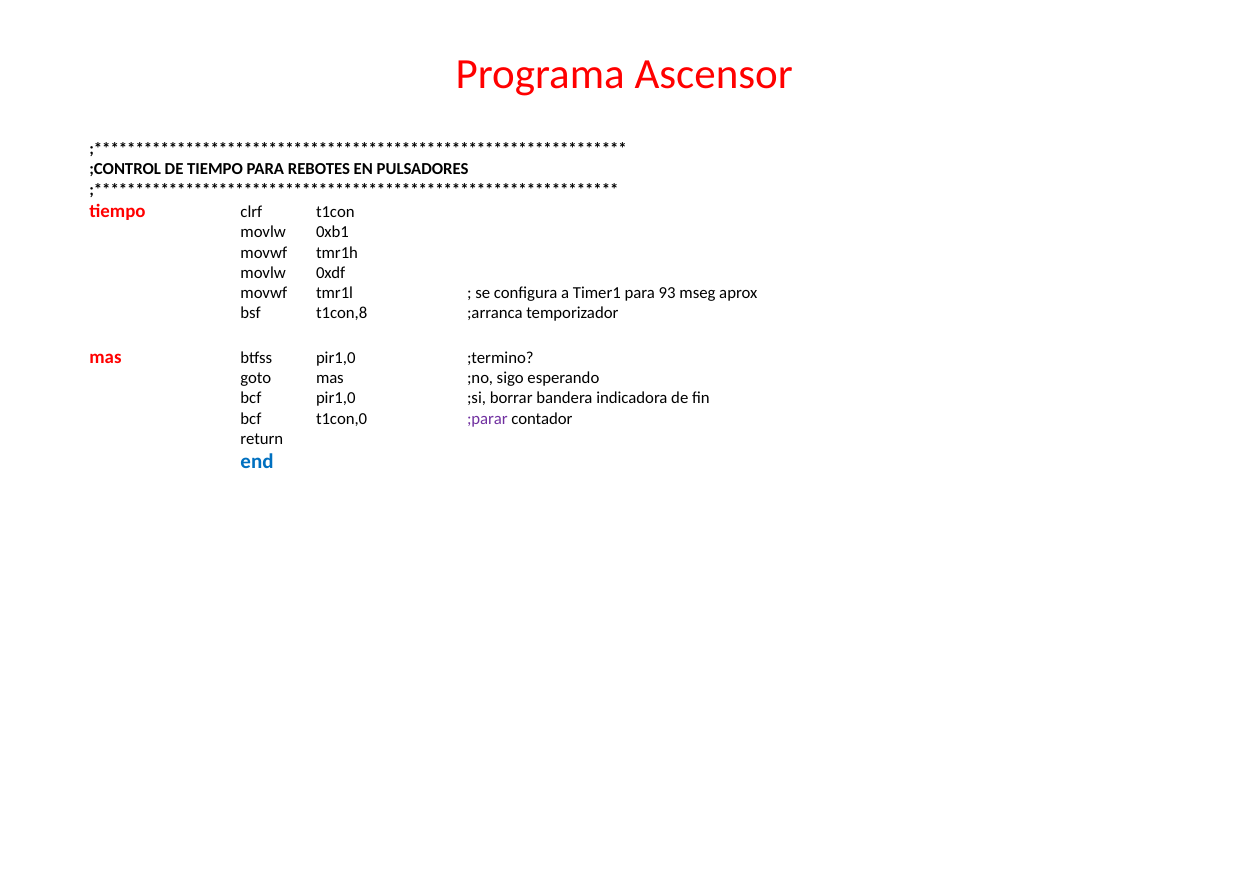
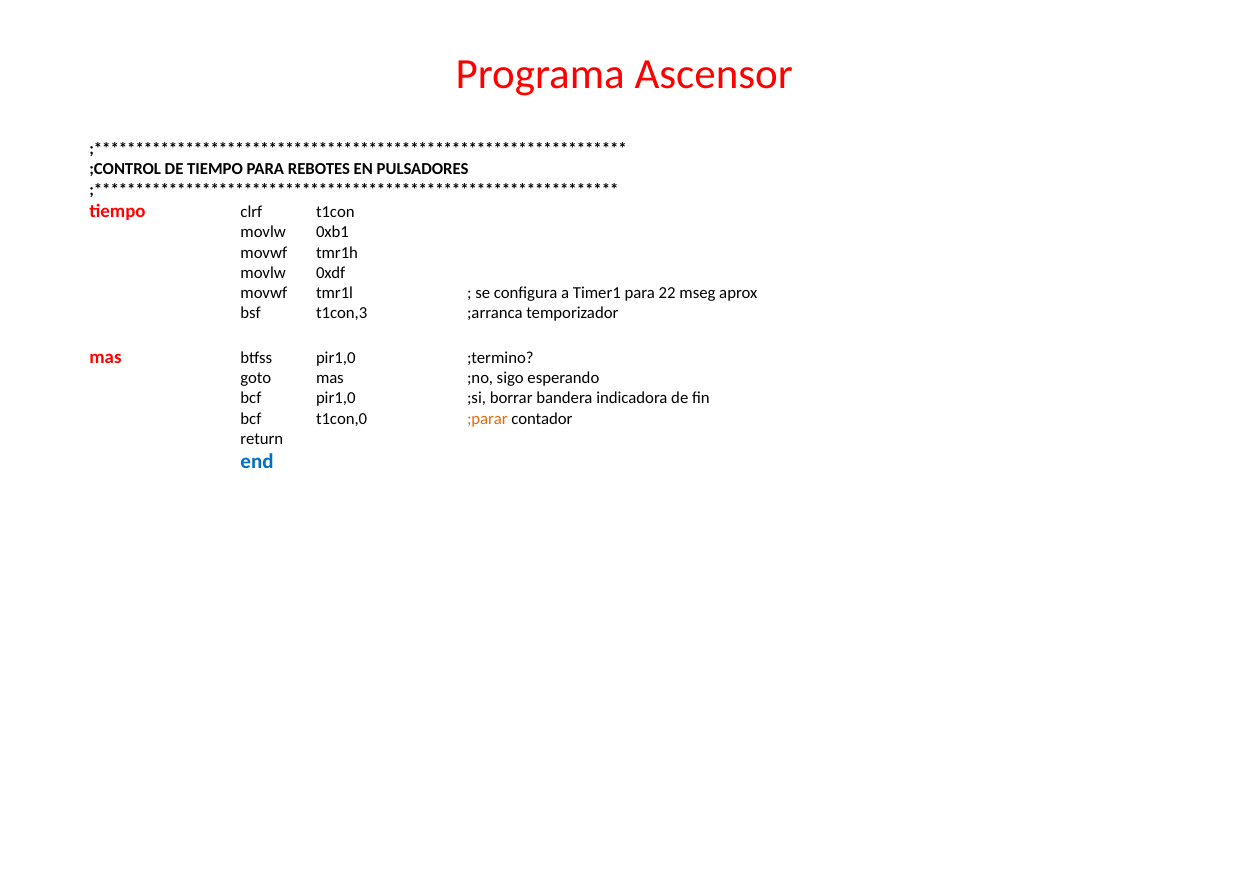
93: 93 -> 22
t1con,8: t1con,8 -> t1con,3
;parar colour: purple -> orange
